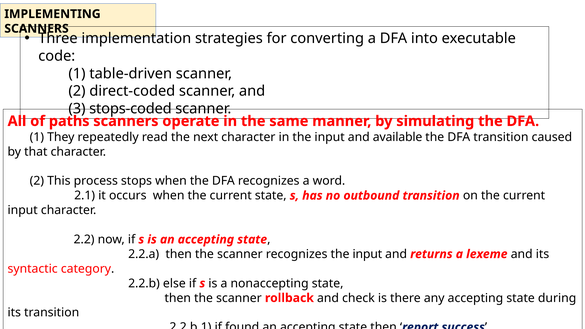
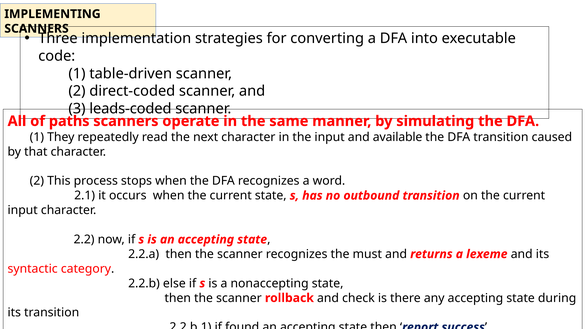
stops-coded: stops-coded -> leads-coded
recognizes the input: input -> must
